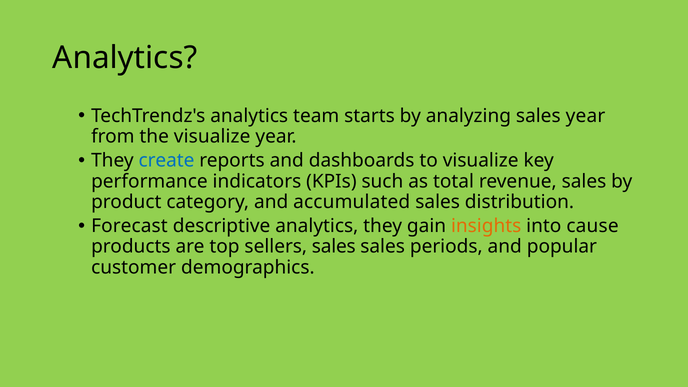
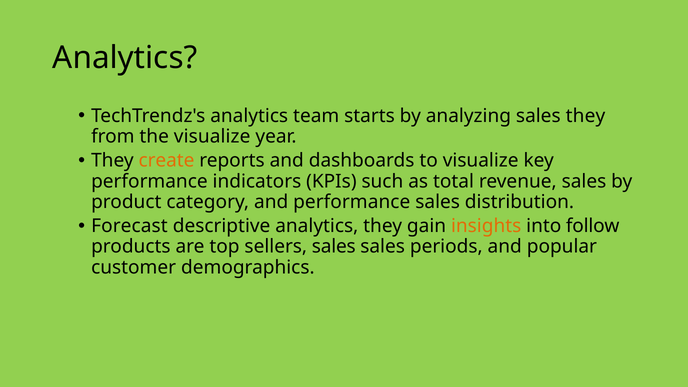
sales year: year -> they
create colour: blue -> orange
and accumulated: accumulated -> performance
cause: cause -> follow
